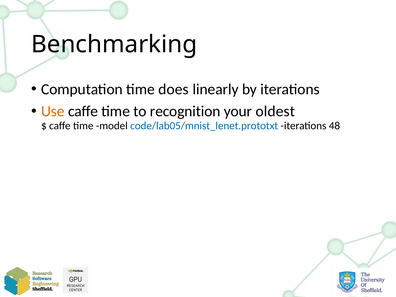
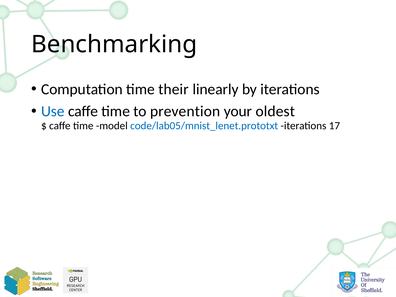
does: does -> their
Use colour: orange -> blue
recognition: recognition -> prevention
48: 48 -> 17
